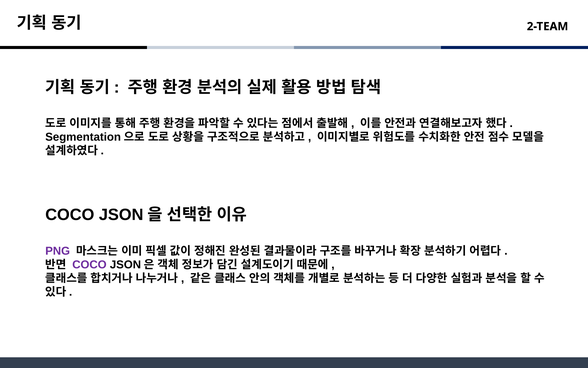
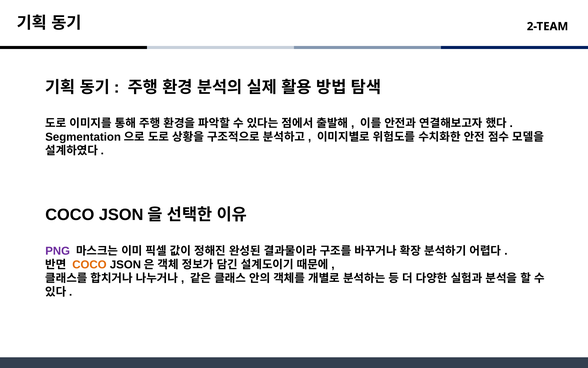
COCO at (89, 264) colour: purple -> orange
